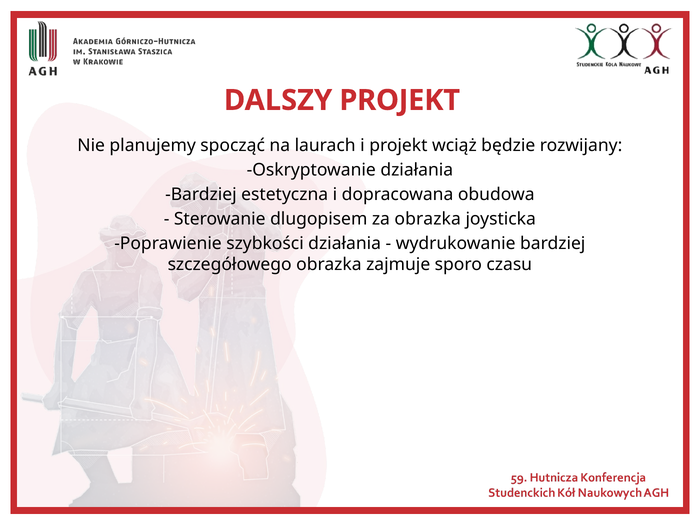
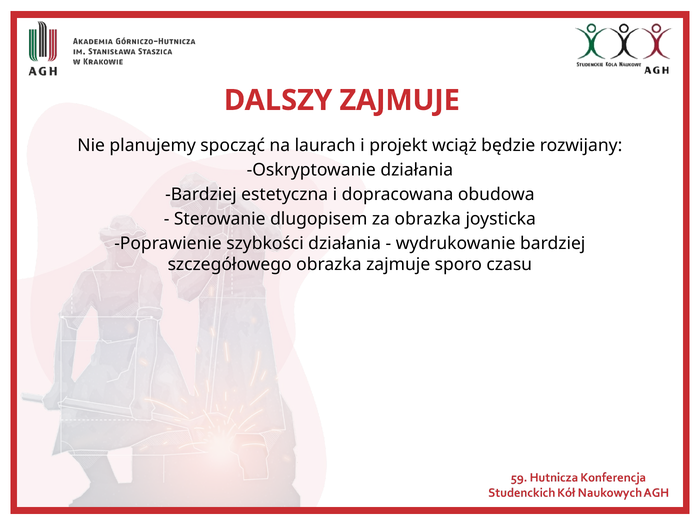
DALSZY PROJEKT: PROJEKT -> ZAJMUJE
